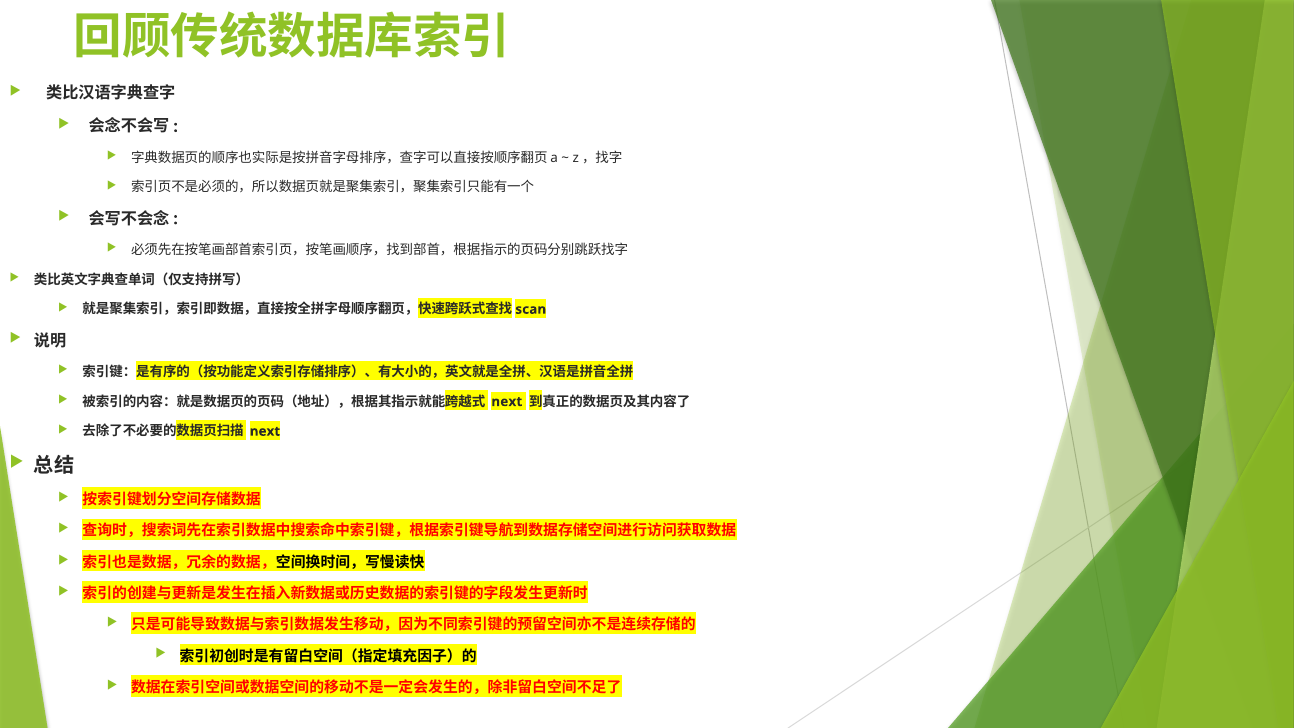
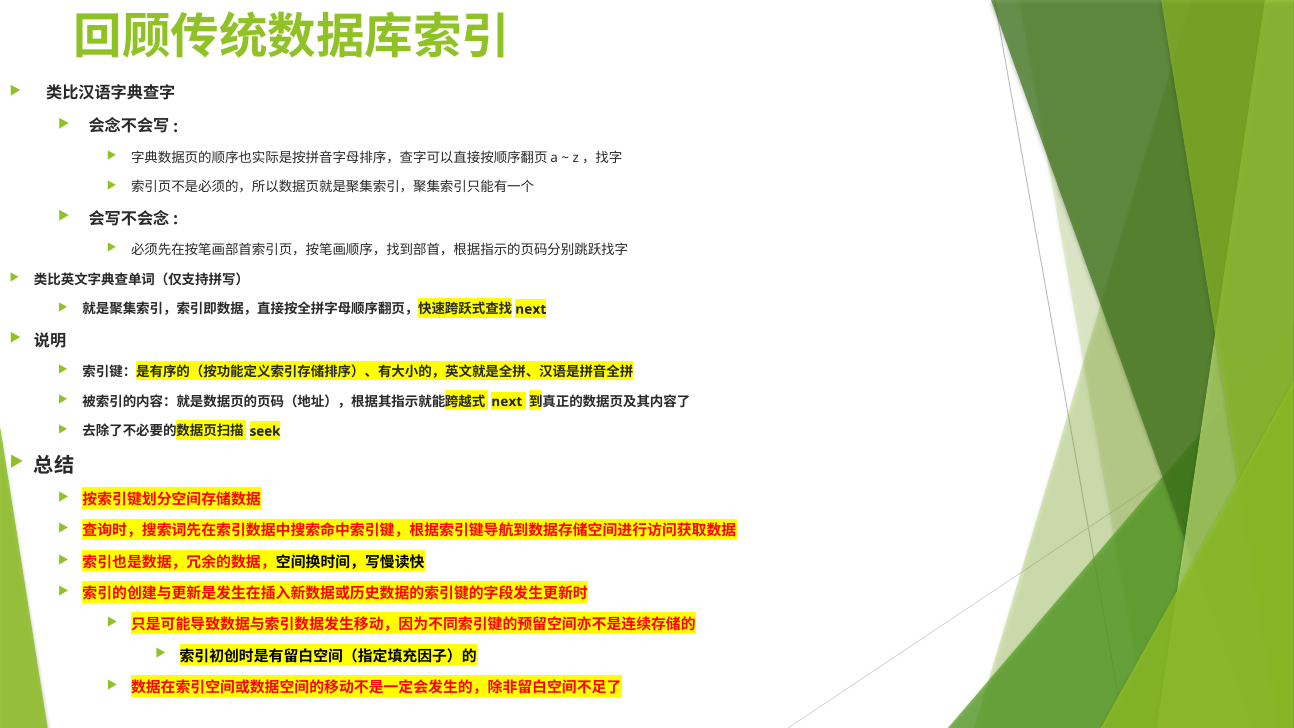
scan at (531, 309): scan -> next
next at (265, 431): next -> seek
